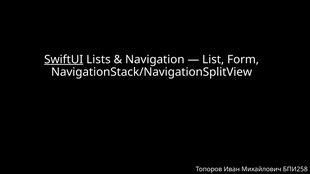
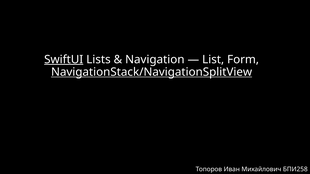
NavigationStack/NavigationSplitView underline: none -> present
